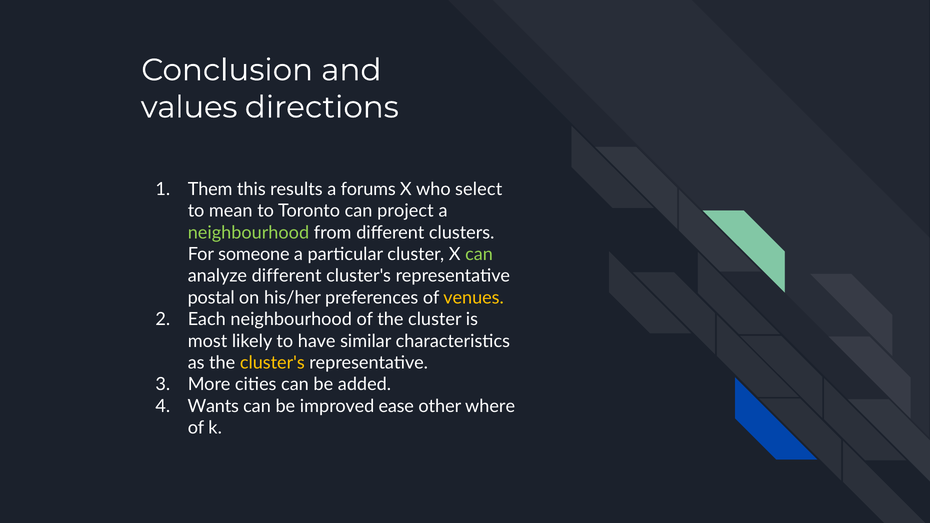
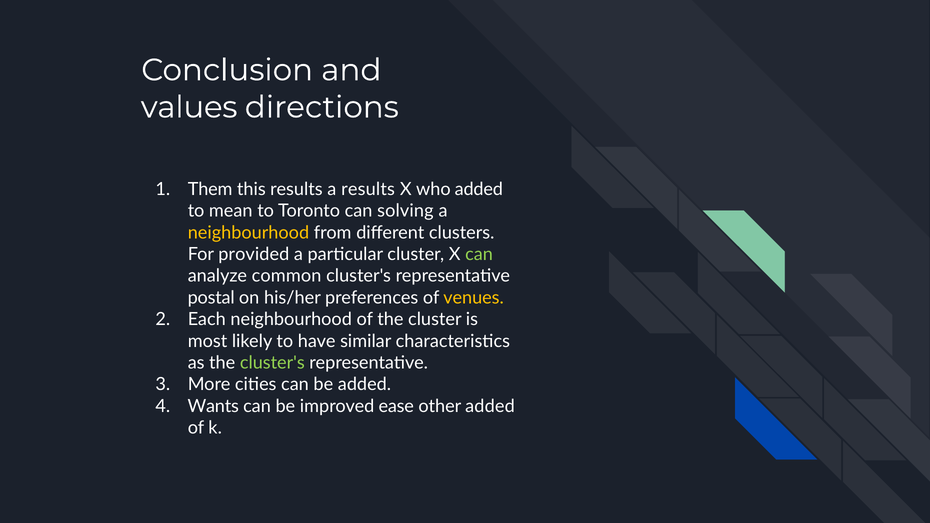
a forums: forums -> results
who select: select -> added
project: project -> solving
neighbourhood at (248, 233) colour: light green -> yellow
someone: someone -> provided
analyze different: different -> common
cluster's at (272, 363) colour: yellow -> light green
other where: where -> added
